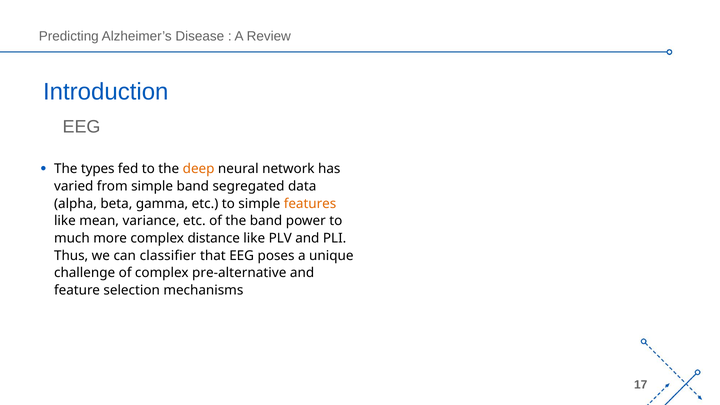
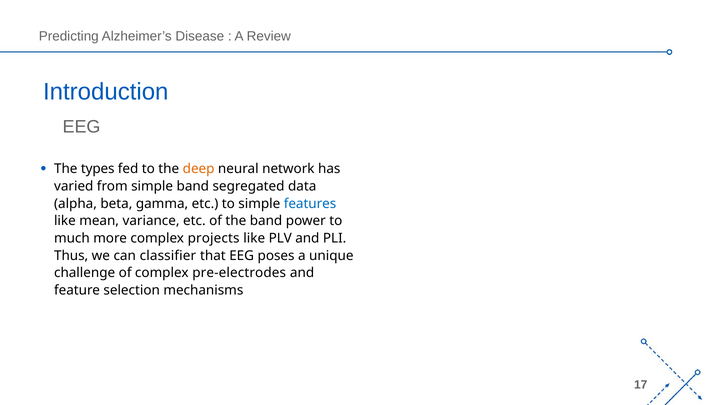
features colour: orange -> blue
distance: distance -> projects
pre-alternative: pre-alternative -> pre-electrodes
